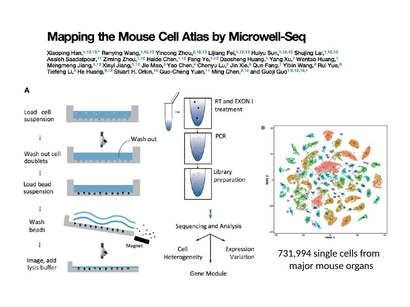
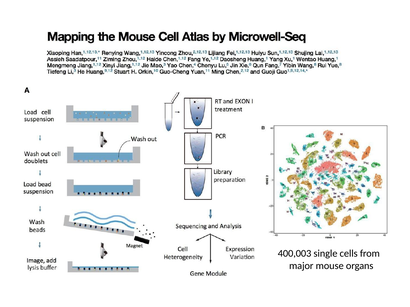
731,994: 731,994 -> 400,003
